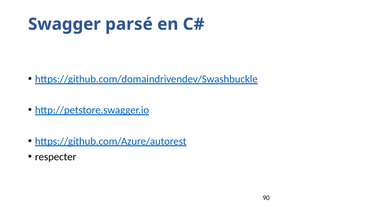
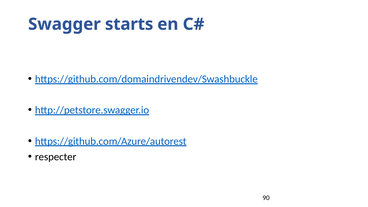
parsé: parsé -> starts
